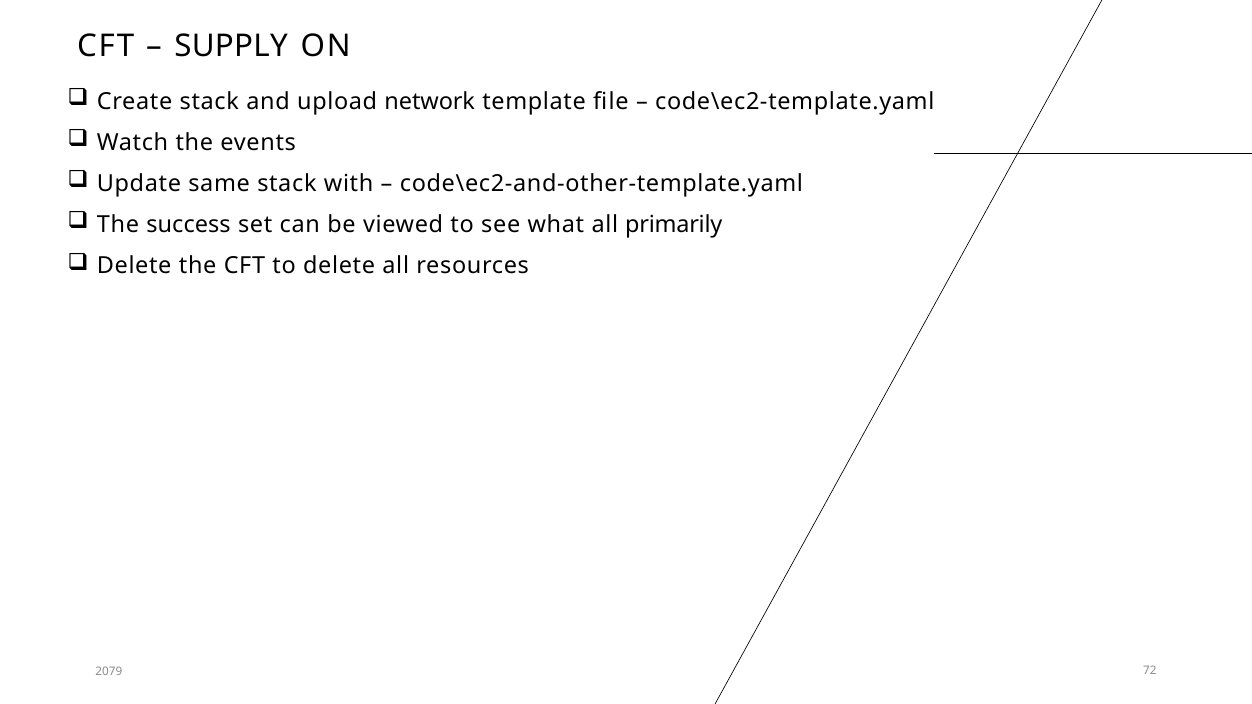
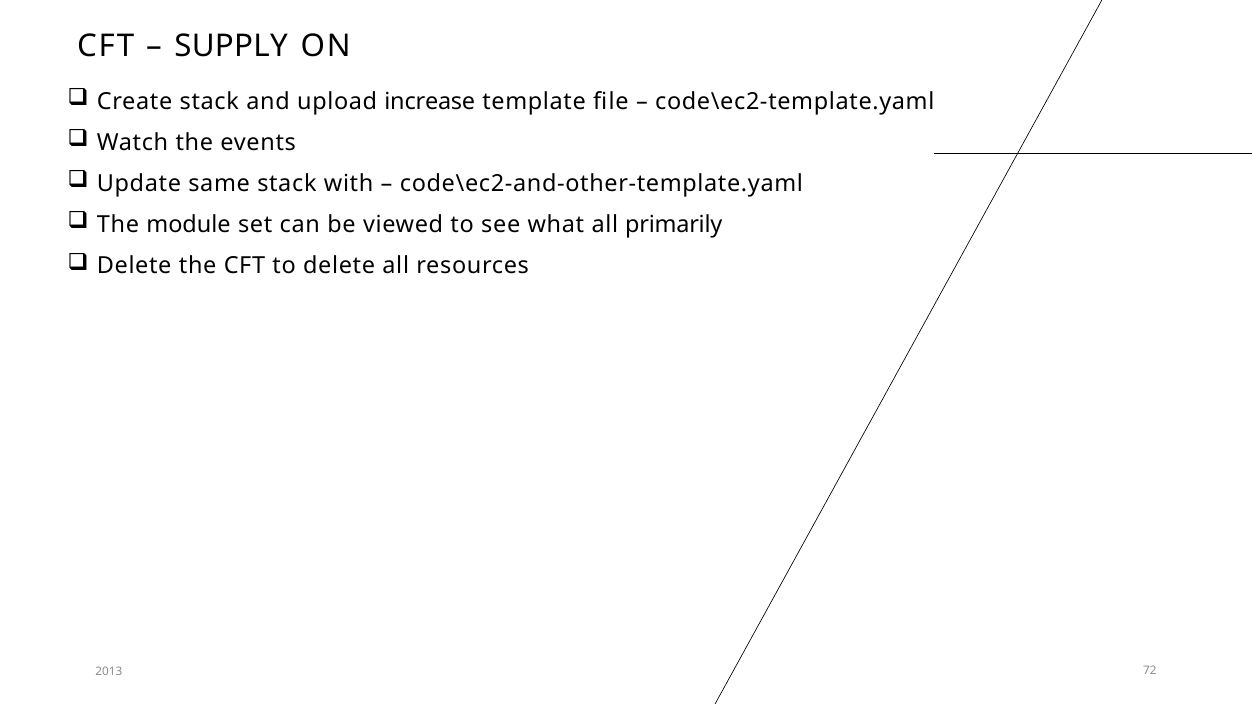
network: network -> increase
success: success -> module
2079: 2079 -> 2013
